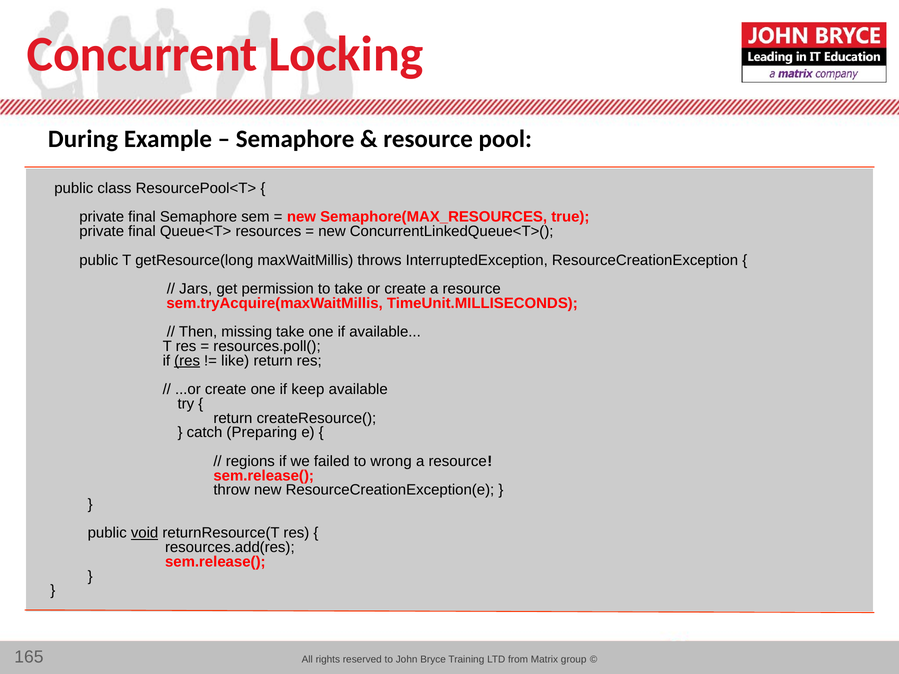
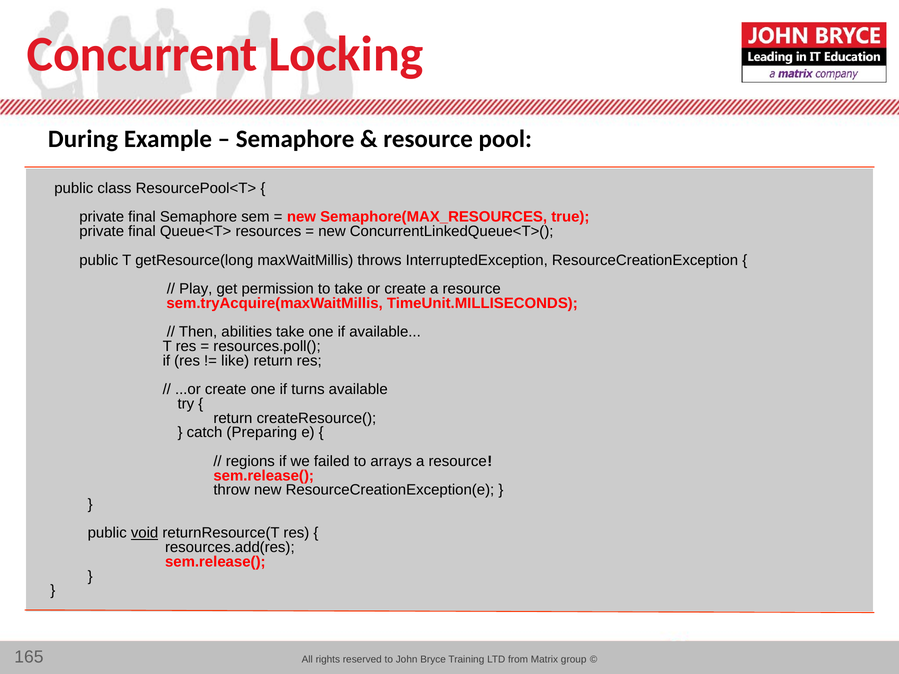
Jars: Jars -> Play
missing: missing -> abilities
res at (187, 361) underline: present -> none
keep: keep -> turns
wrong: wrong -> arrays
